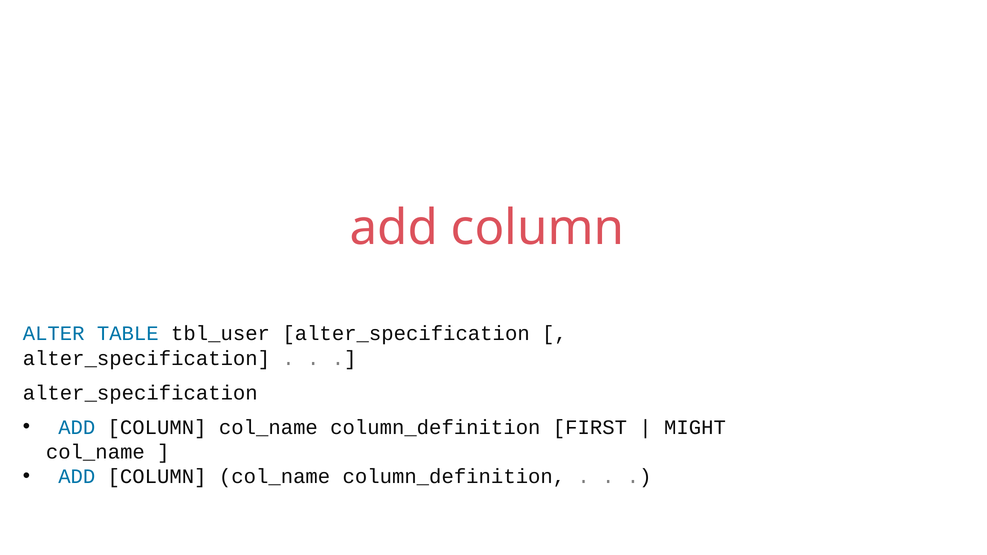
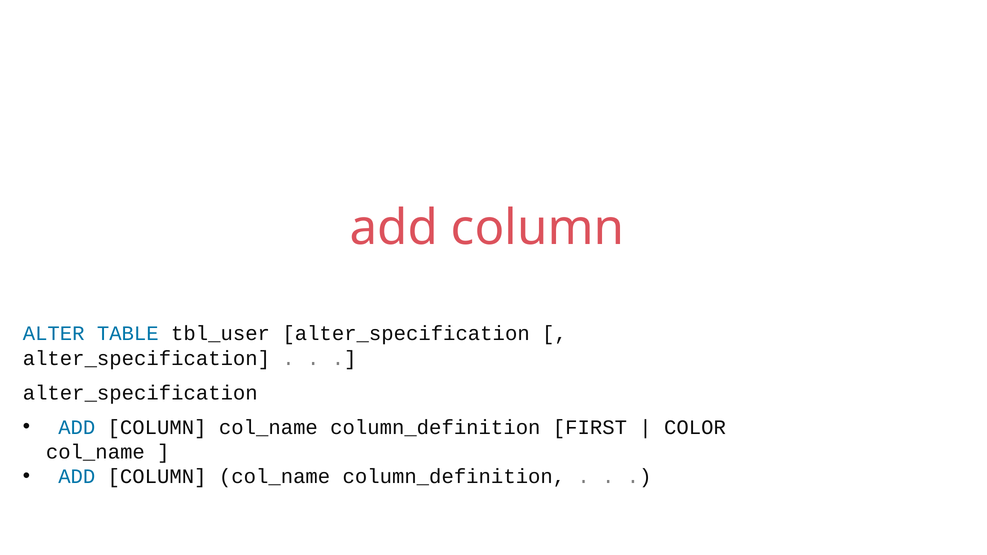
MIGHT: MIGHT -> COLOR
